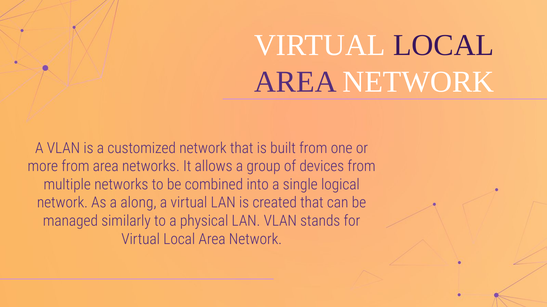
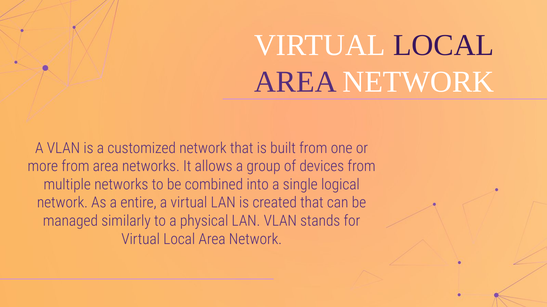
along: along -> entire
